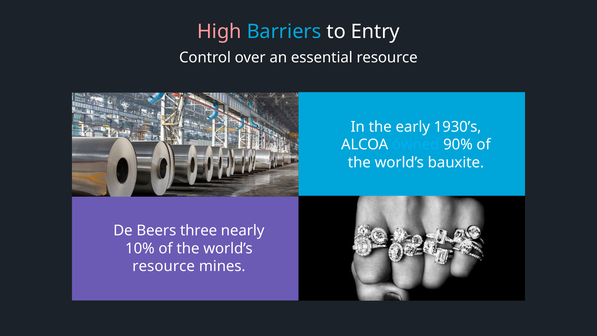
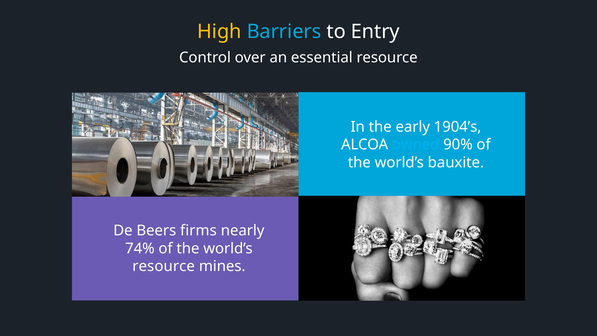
High colour: pink -> yellow
1930’s: 1930’s -> 1904’s
three: three -> firms
10%: 10% -> 74%
